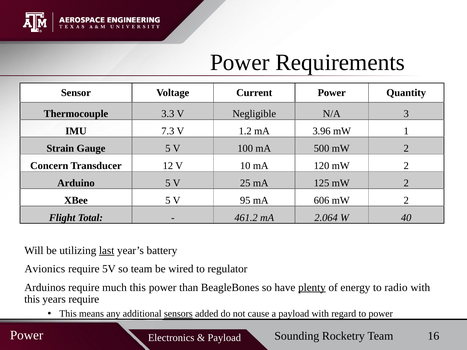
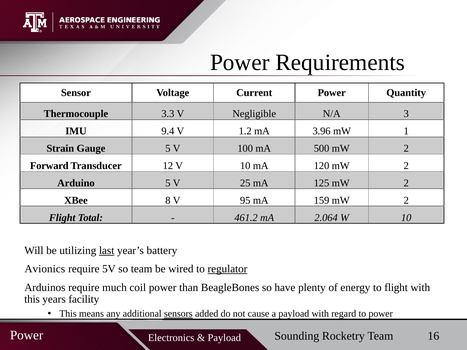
7.3: 7.3 -> 9.4
Concern: Concern -> Forward
XBee 5: 5 -> 8
606: 606 -> 159
W 40: 40 -> 10
regulator underline: none -> present
much this: this -> coil
plenty underline: present -> none
to radio: radio -> flight
years require: require -> facility
